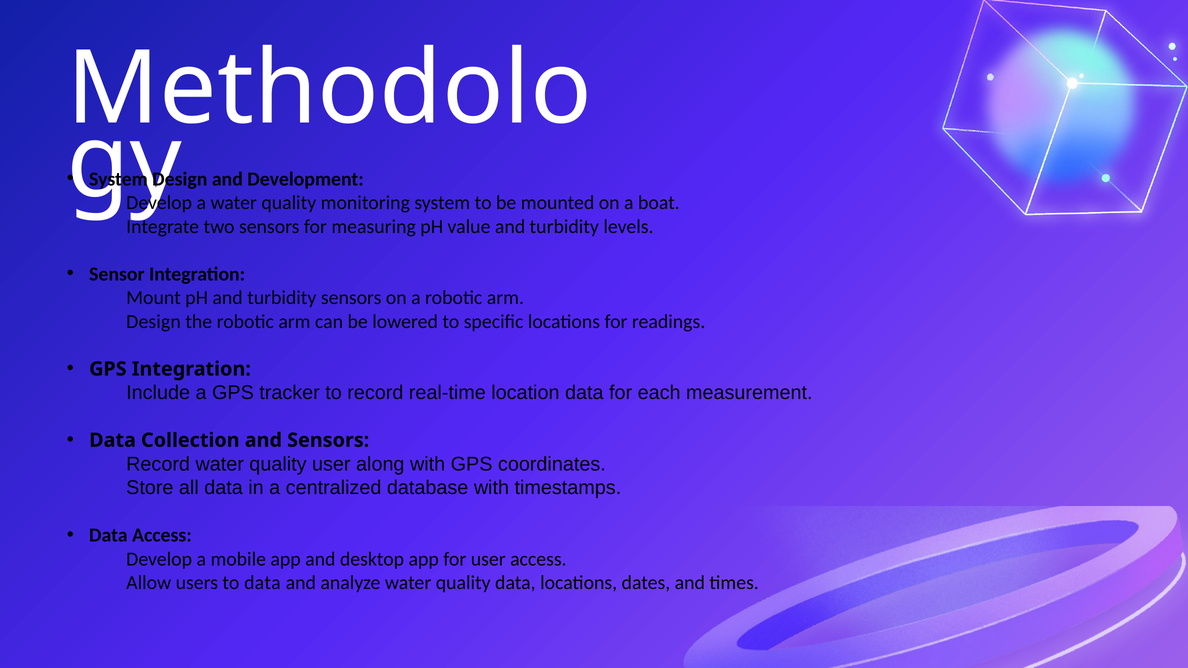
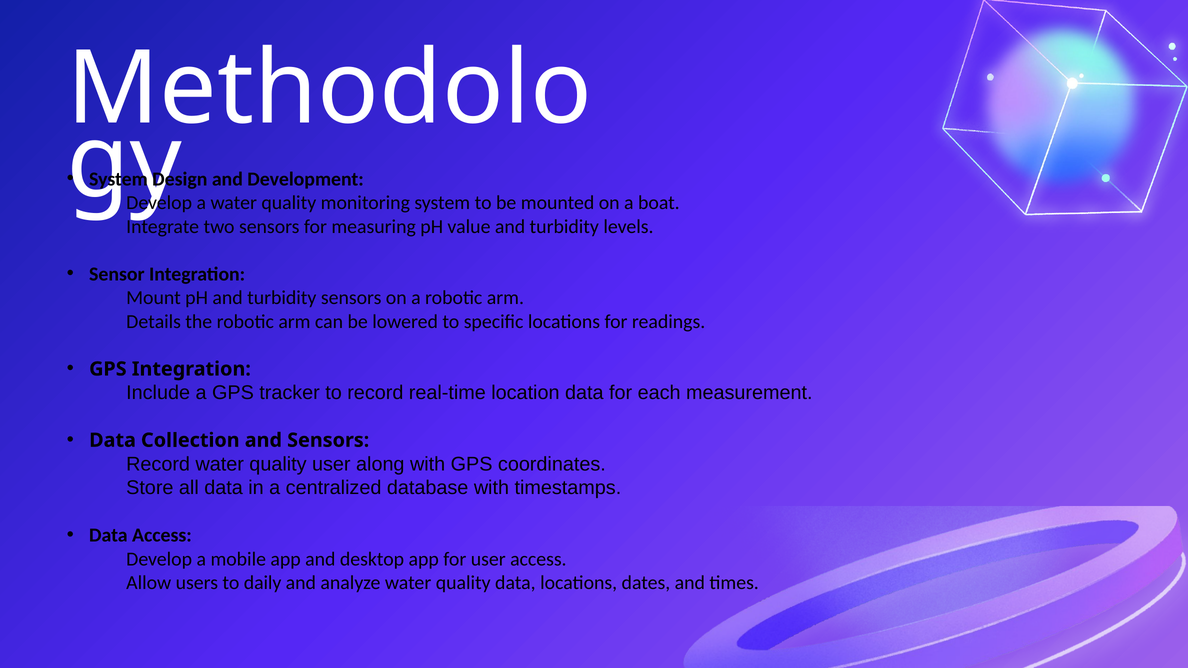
Design at (154, 322): Design -> Details
to data: data -> daily
